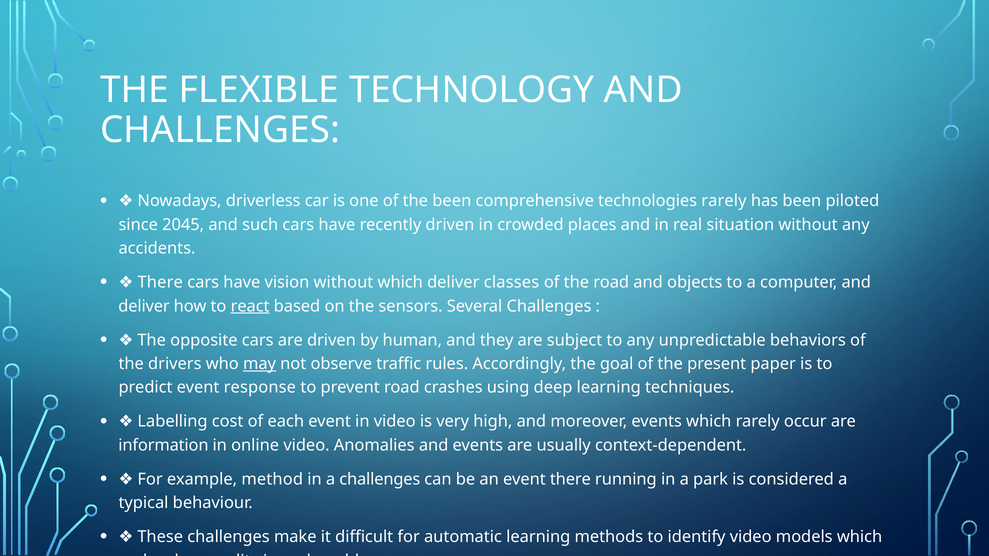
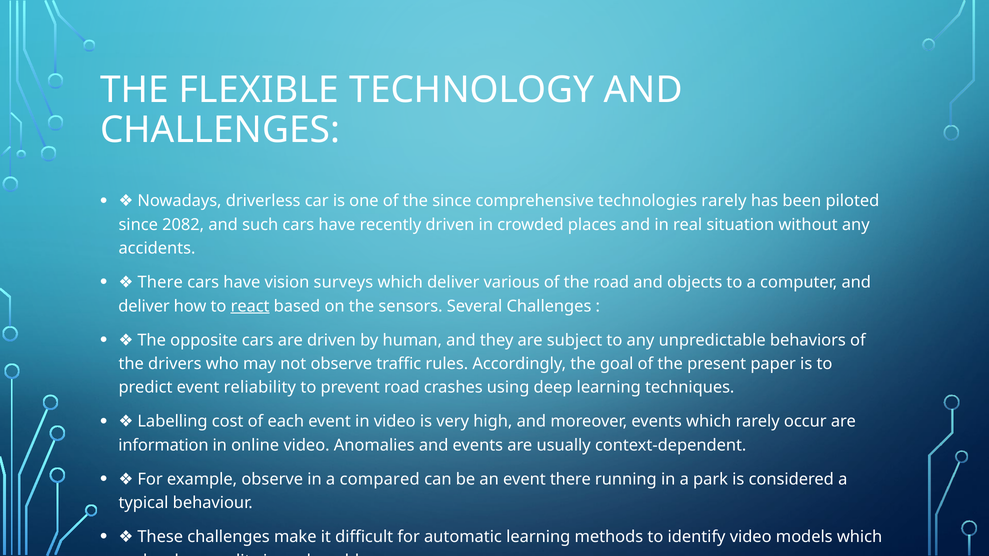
the been: been -> since
2045: 2045 -> 2082
vision without: without -> surveys
classes: classes -> various
may underline: present -> none
response: response -> reliability
example method: method -> observe
a challenges: challenges -> compared
